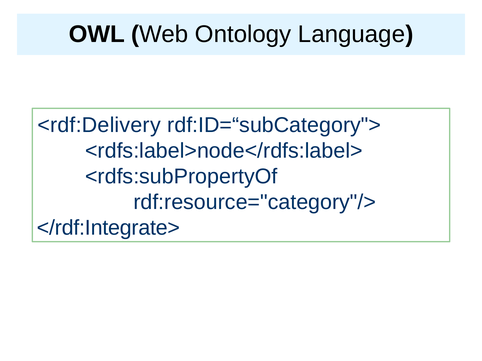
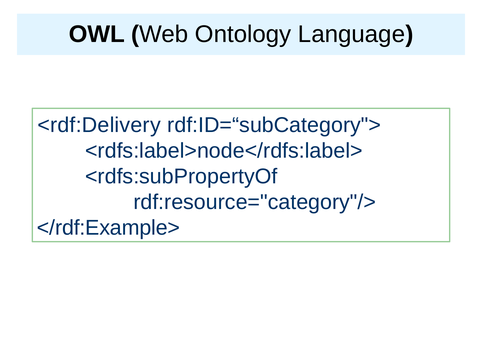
</rdf:Integrate>: </rdf:Integrate> -> </rdf:Example>
